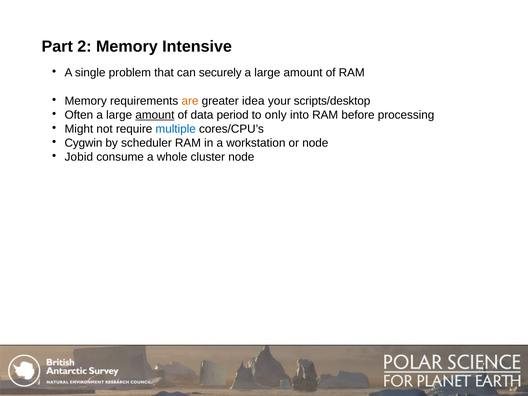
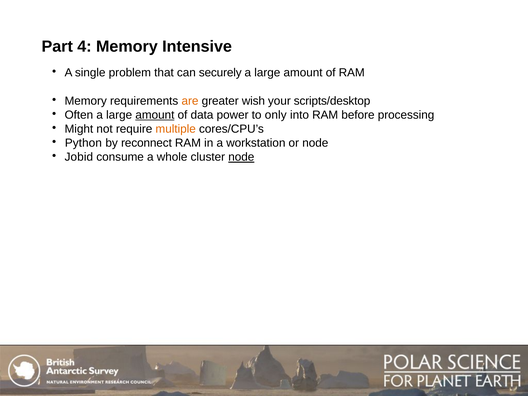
2: 2 -> 4
idea: idea -> wish
period: period -> power
multiple colour: blue -> orange
Cygwin: Cygwin -> Python
scheduler: scheduler -> reconnect
node at (241, 157) underline: none -> present
